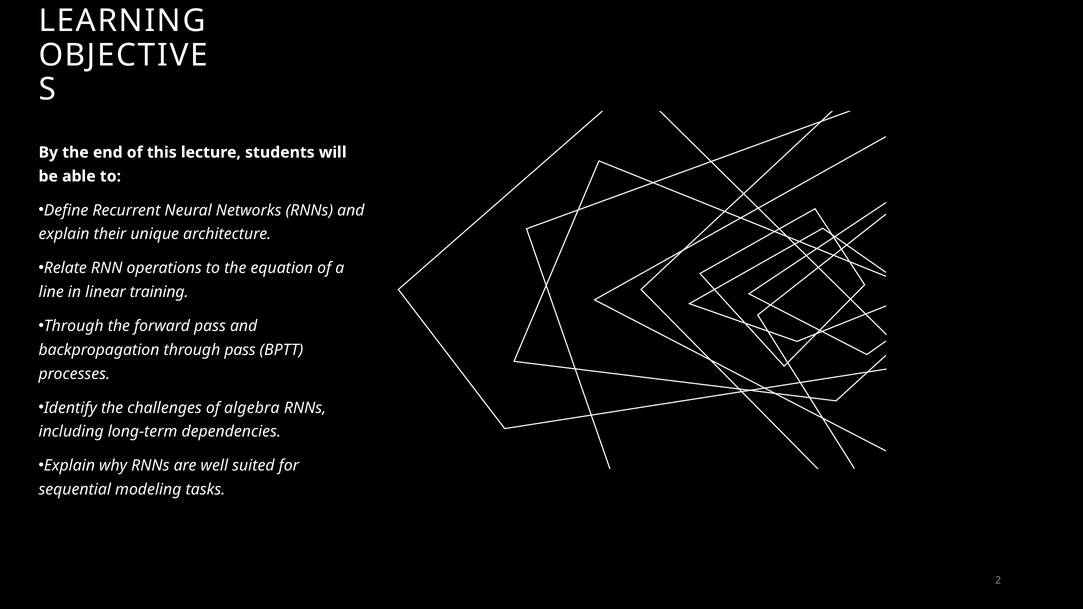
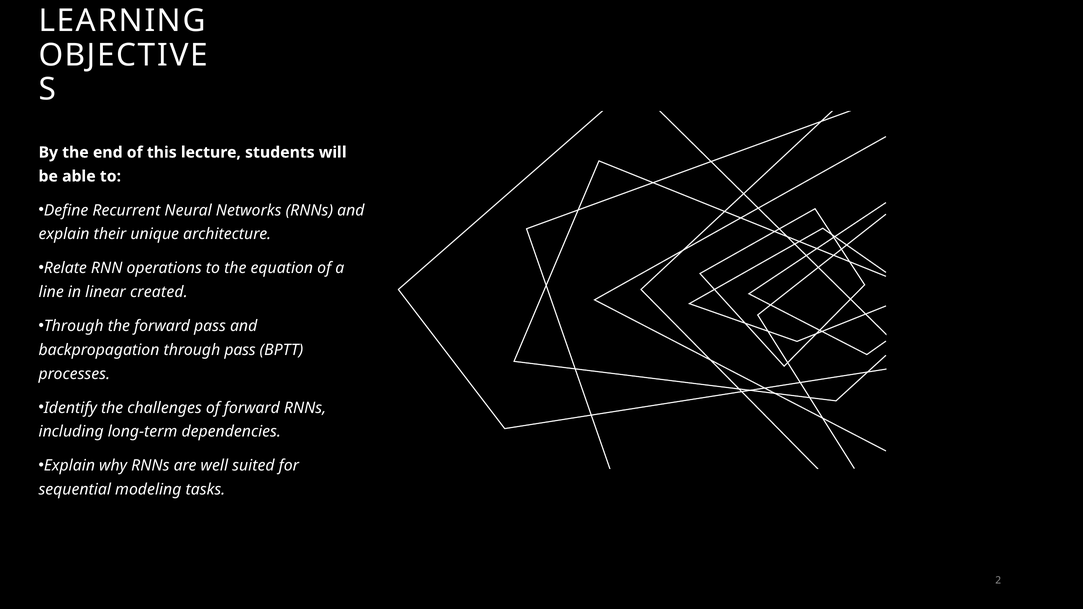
training: training -> created
of algebra: algebra -> forward
